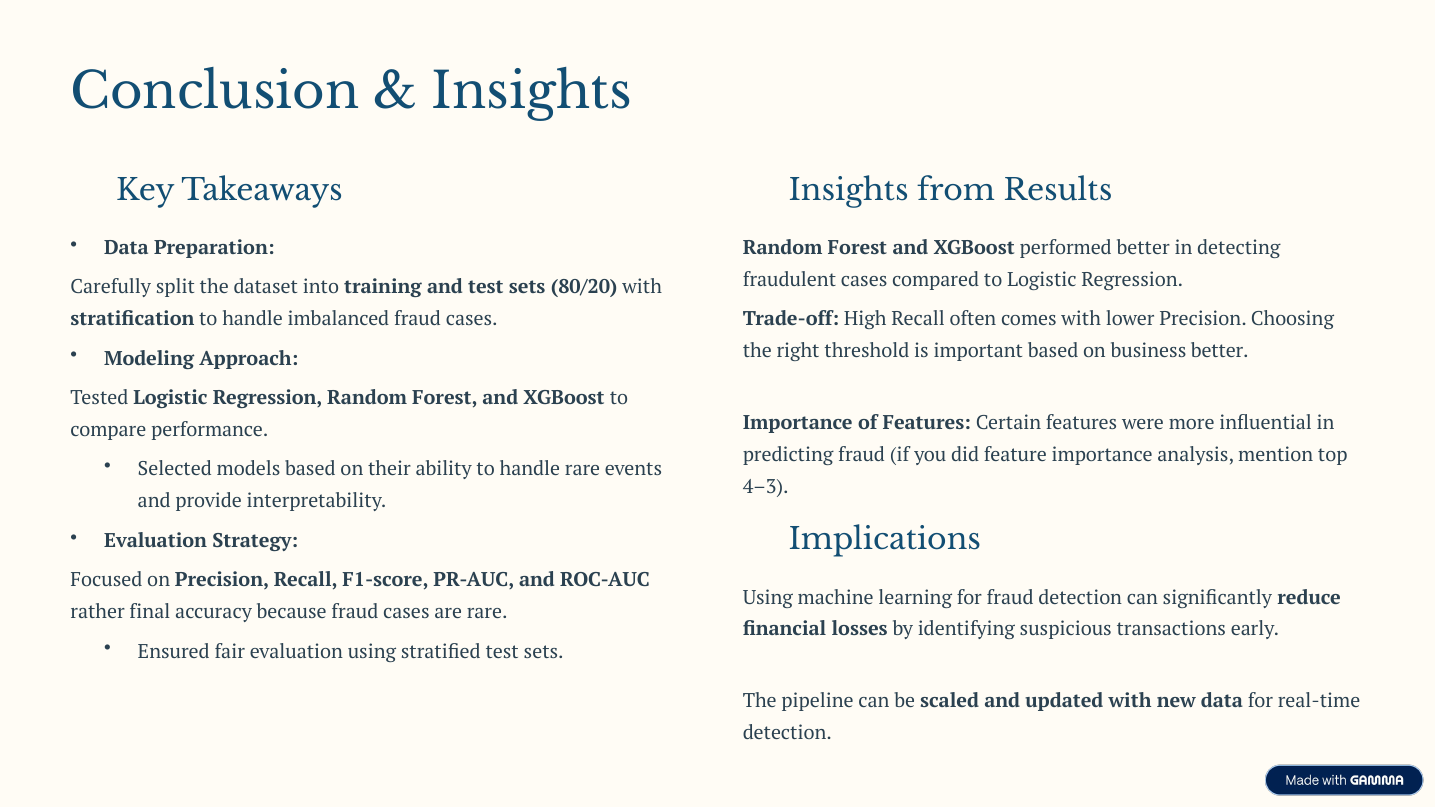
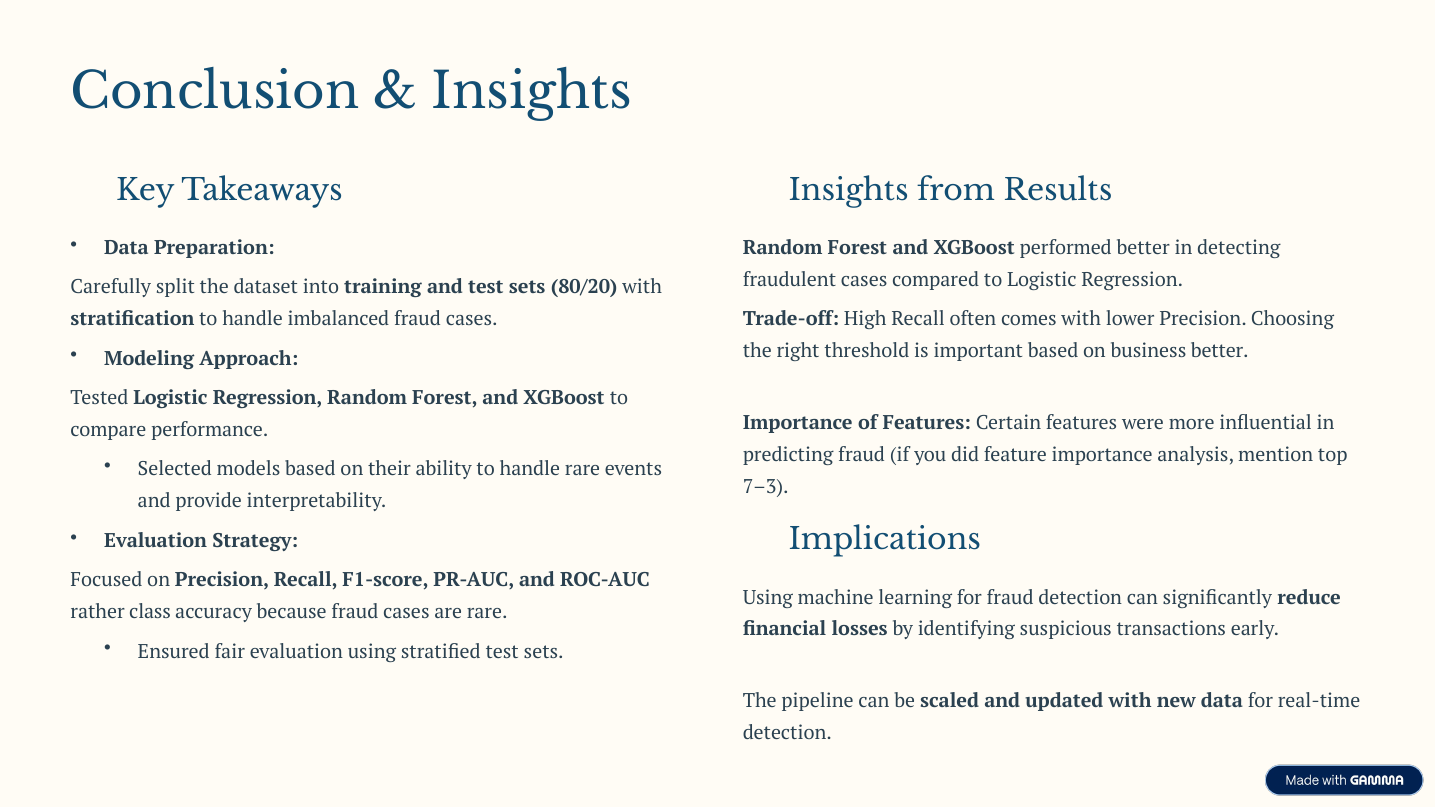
4–3: 4–3 -> 7–3
final: final -> class
